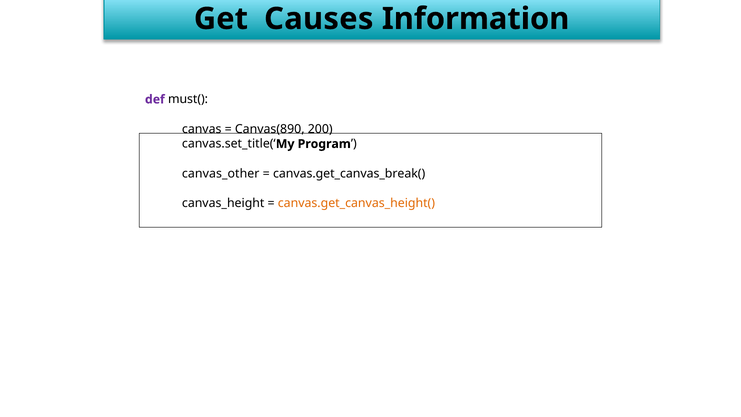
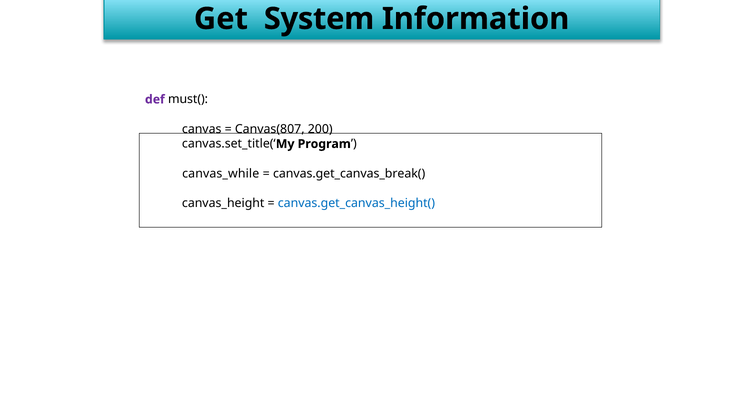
Causes: Causes -> System
Canvas(890: Canvas(890 -> Canvas(807
canvas_other: canvas_other -> canvas_while
canvas.get_canvas_height( colour: orange -> blue
